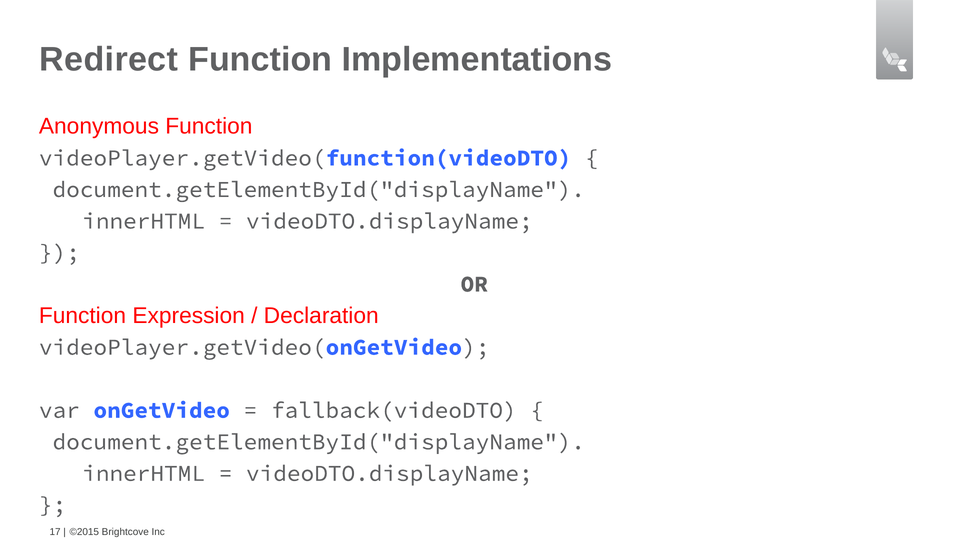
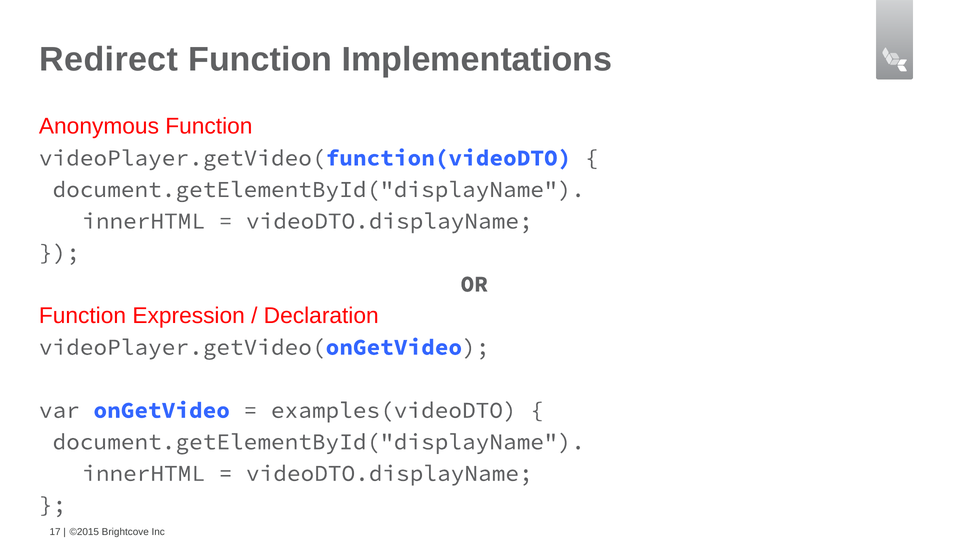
fallback(videoDTO: fallback(videoDTO -> examples(videoDTO
